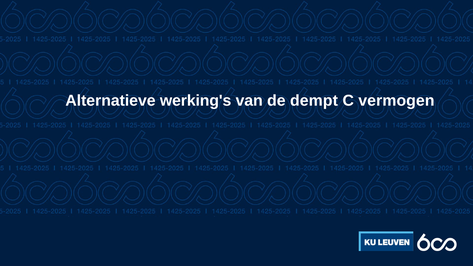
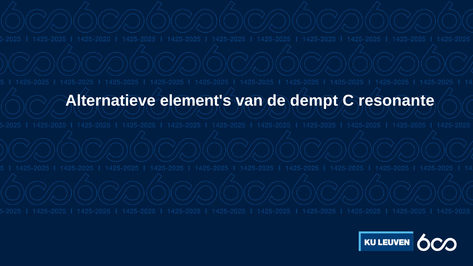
werking's: werking's -> element's
vermogen: vermogen -> resonante
